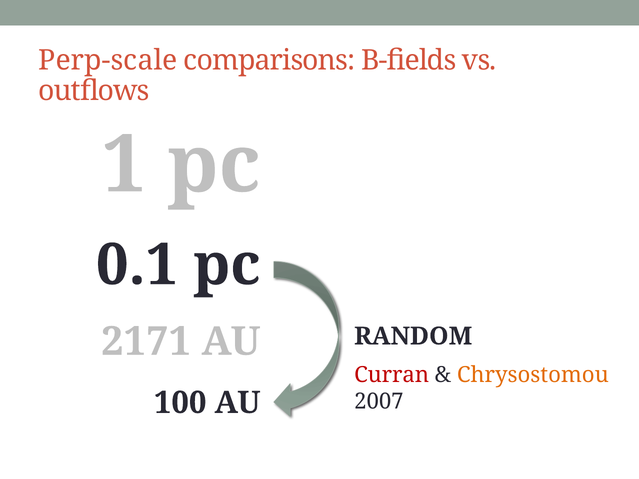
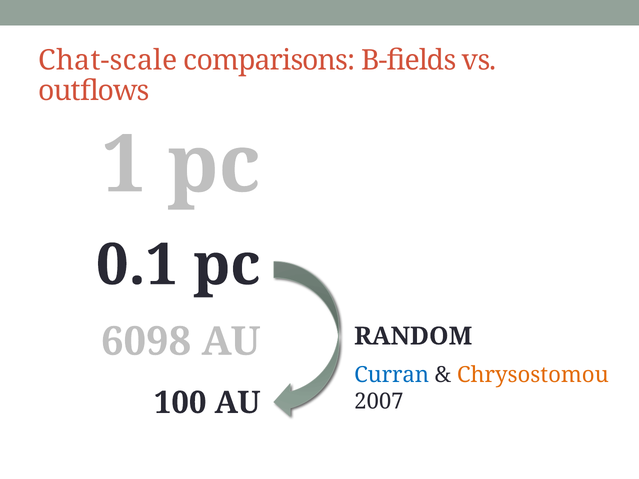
Perp-scale: Perp-scale -> Chat-scale
2171: 2171 -> 6098
Curran colour: red -> blue
